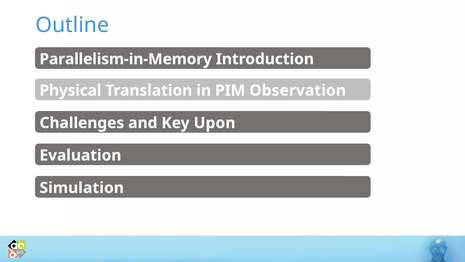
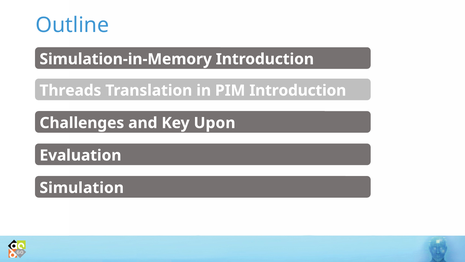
Parallelism-in-Memory: Parallelism-in-Memory -> Simulation-in-Memory
Physical: Physical -> Threads
PIM Observation: Observation -> Introduction
